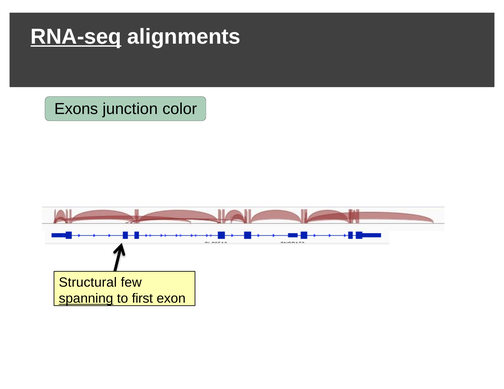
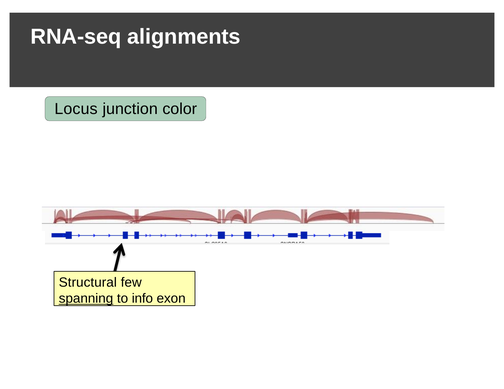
RNA-seq underline: present -> none
Exons: Exons -> Locus
first: first -> info
